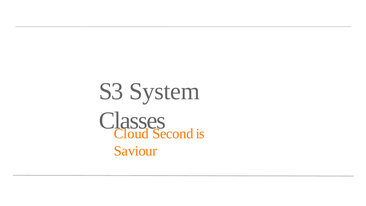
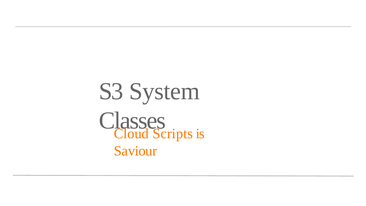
Second: Second -> Scripts
